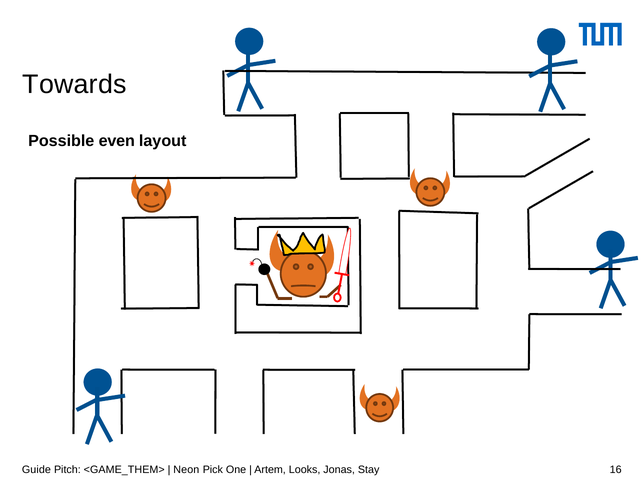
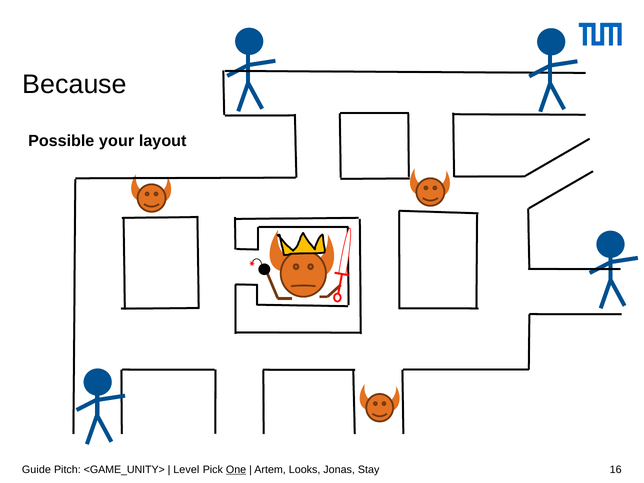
Towards: Towards -> Because
even: even -> your
<GAME_THEM>: <GAME_THEM> -> <GAME_UNITY>
Neon: Neon -> Level
One underline: none -> present
